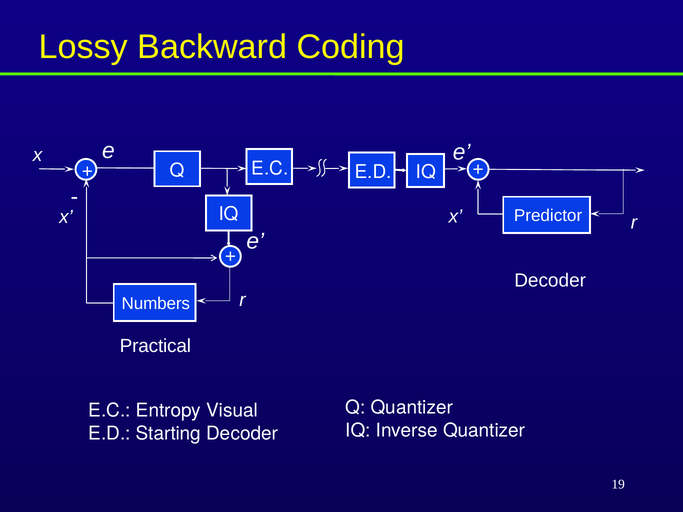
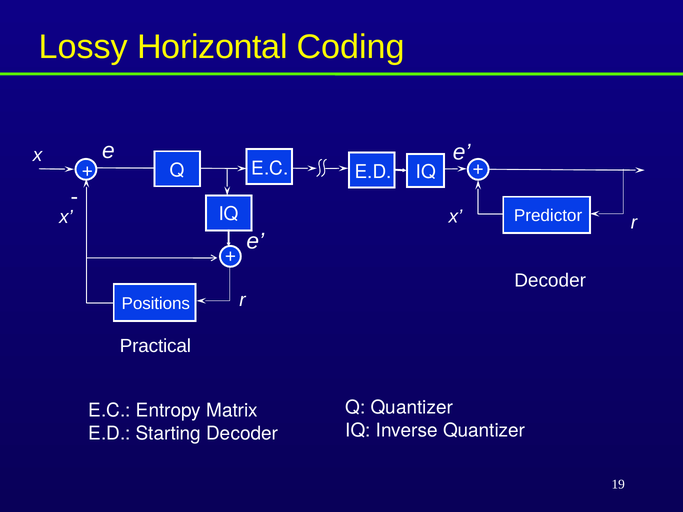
Backward: Backward -> Horizontal
Numbers: Numbers -> Positions
Visual: Visual -> Matrix
